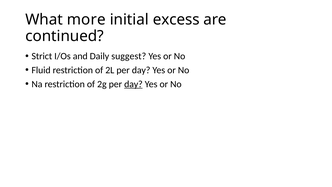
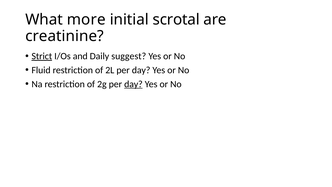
excess: excess -> scrotal
continued: continued -> creatinine
Strict underline: none -> present
